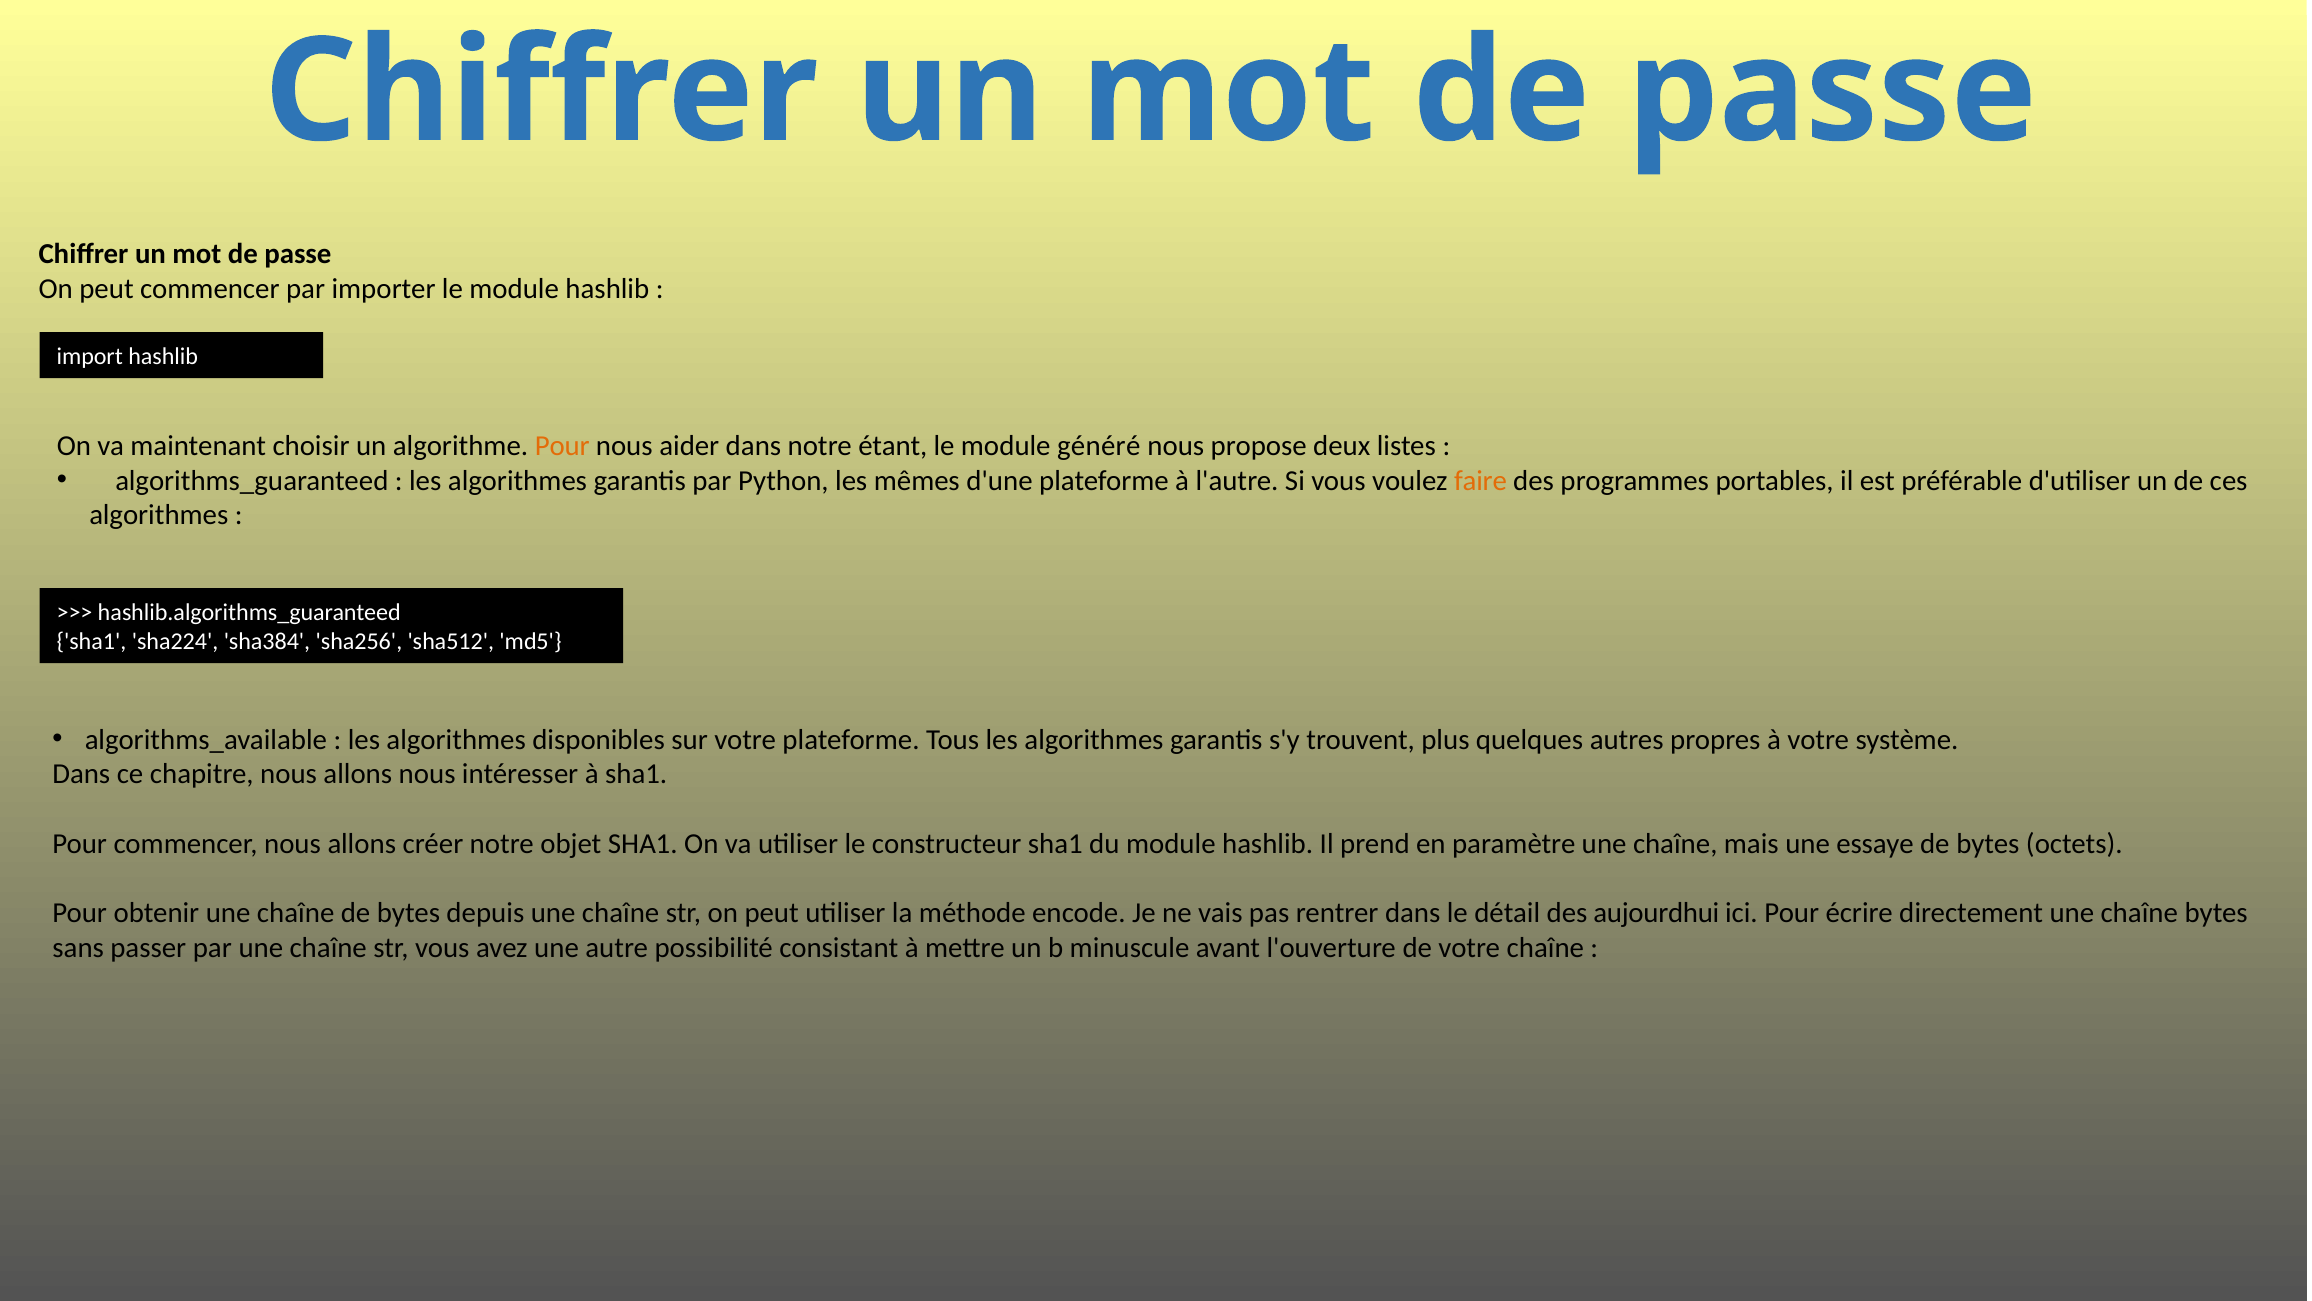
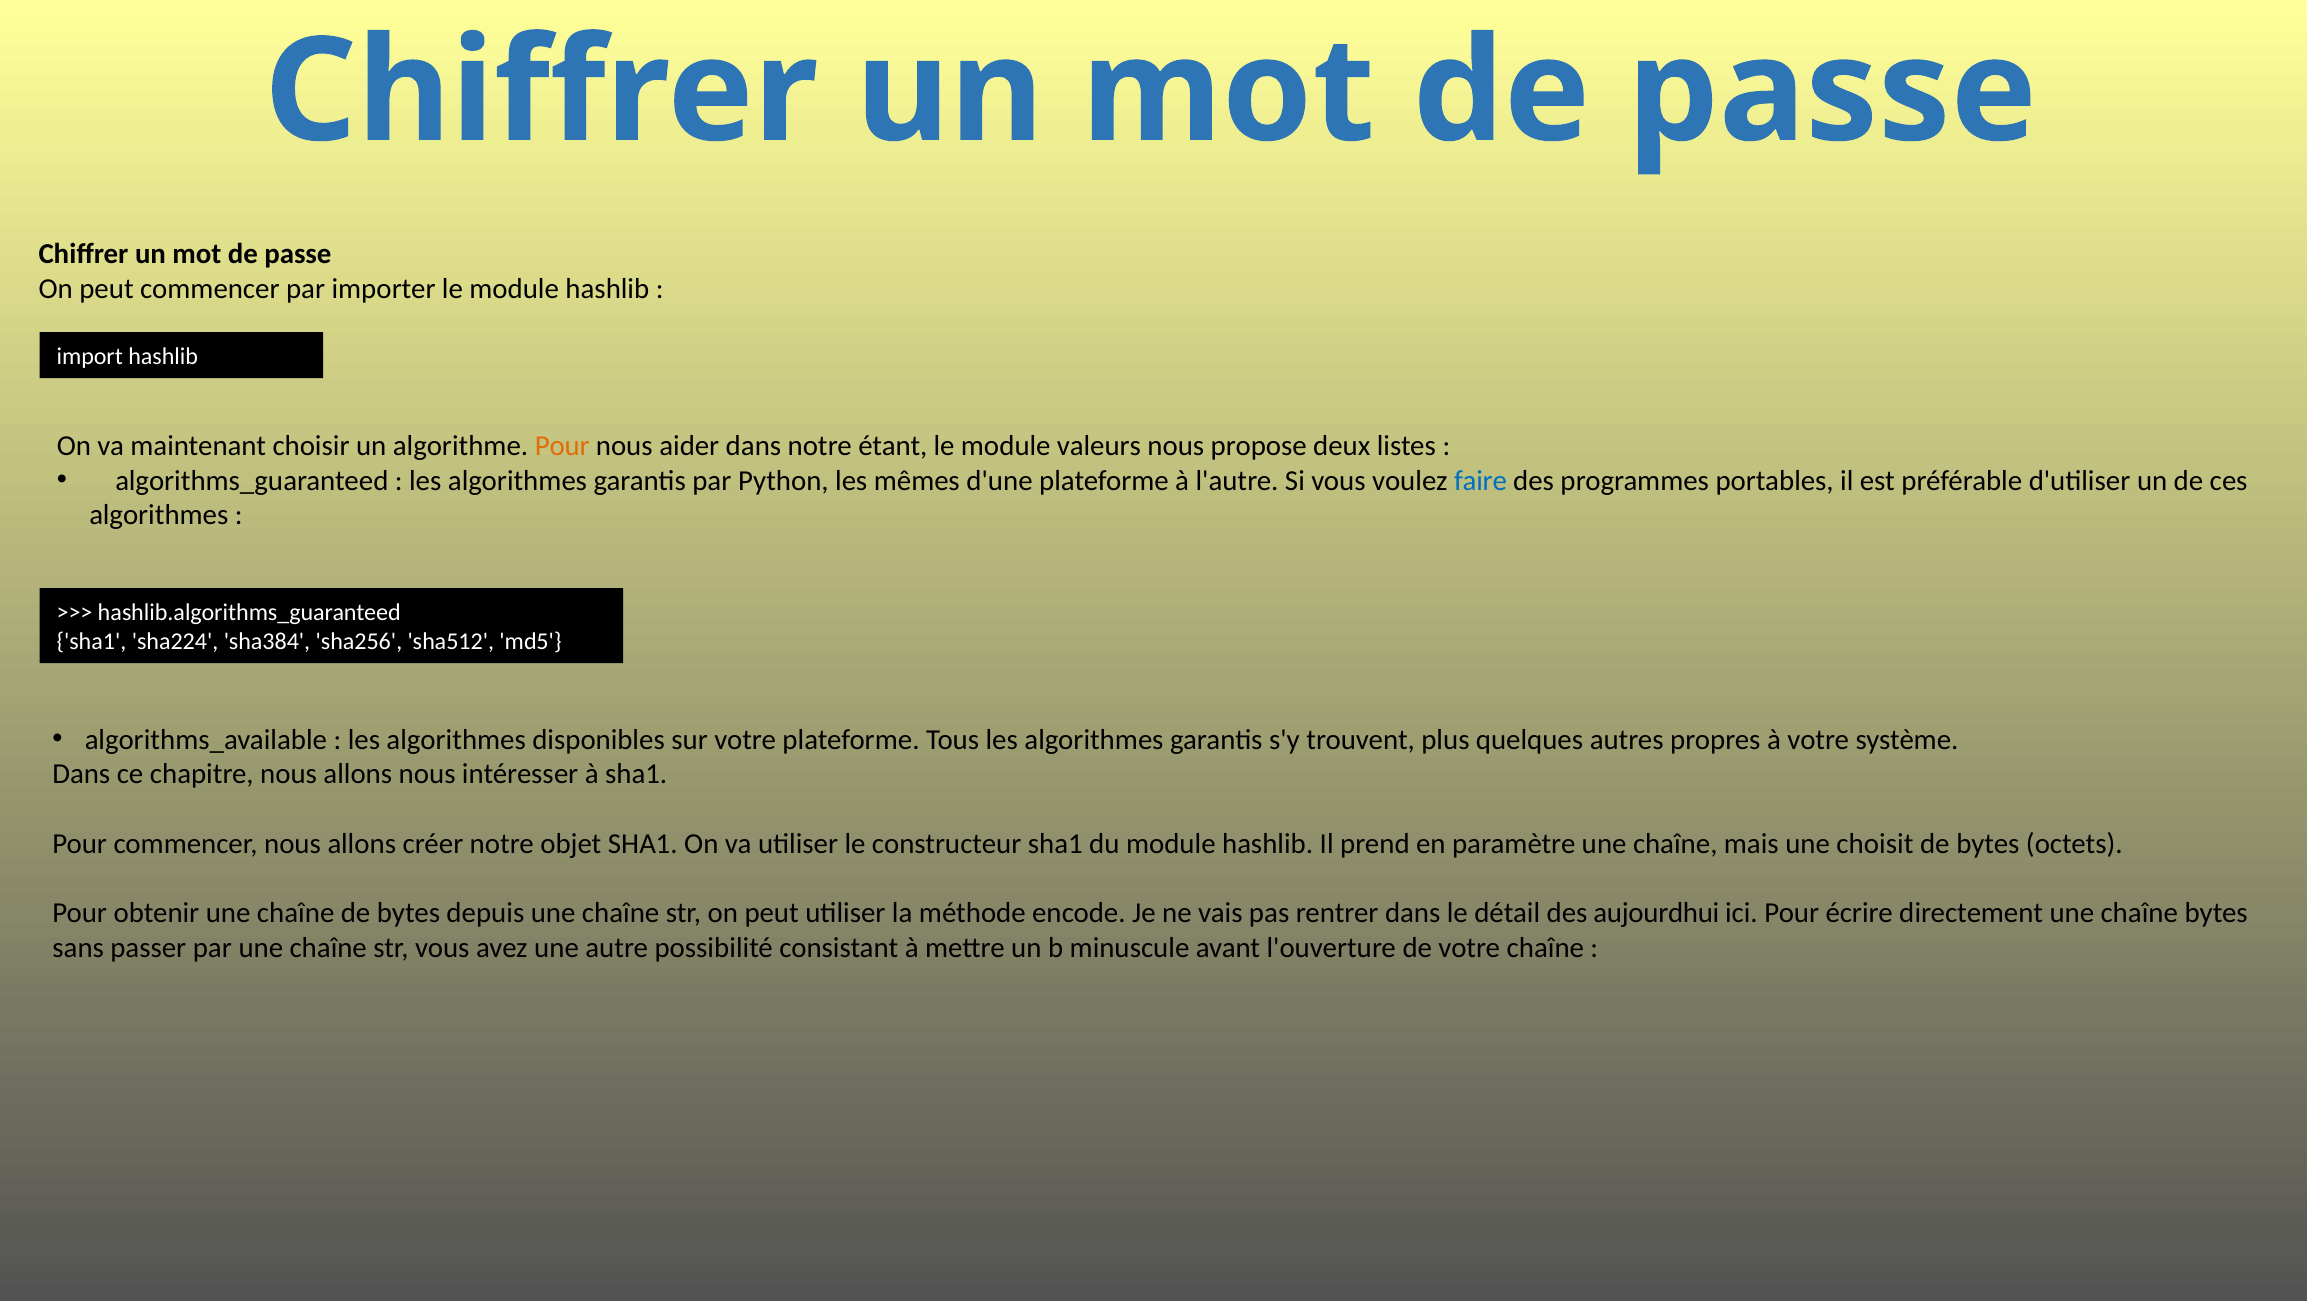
généré: généré -> valeurs
faire colour: orange -> blue
essaye: essaye -> choisit
